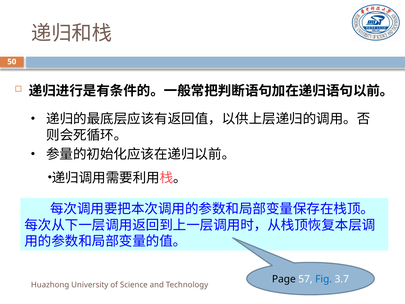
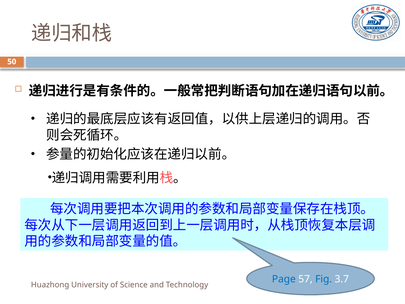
Page colour: black -> blue
